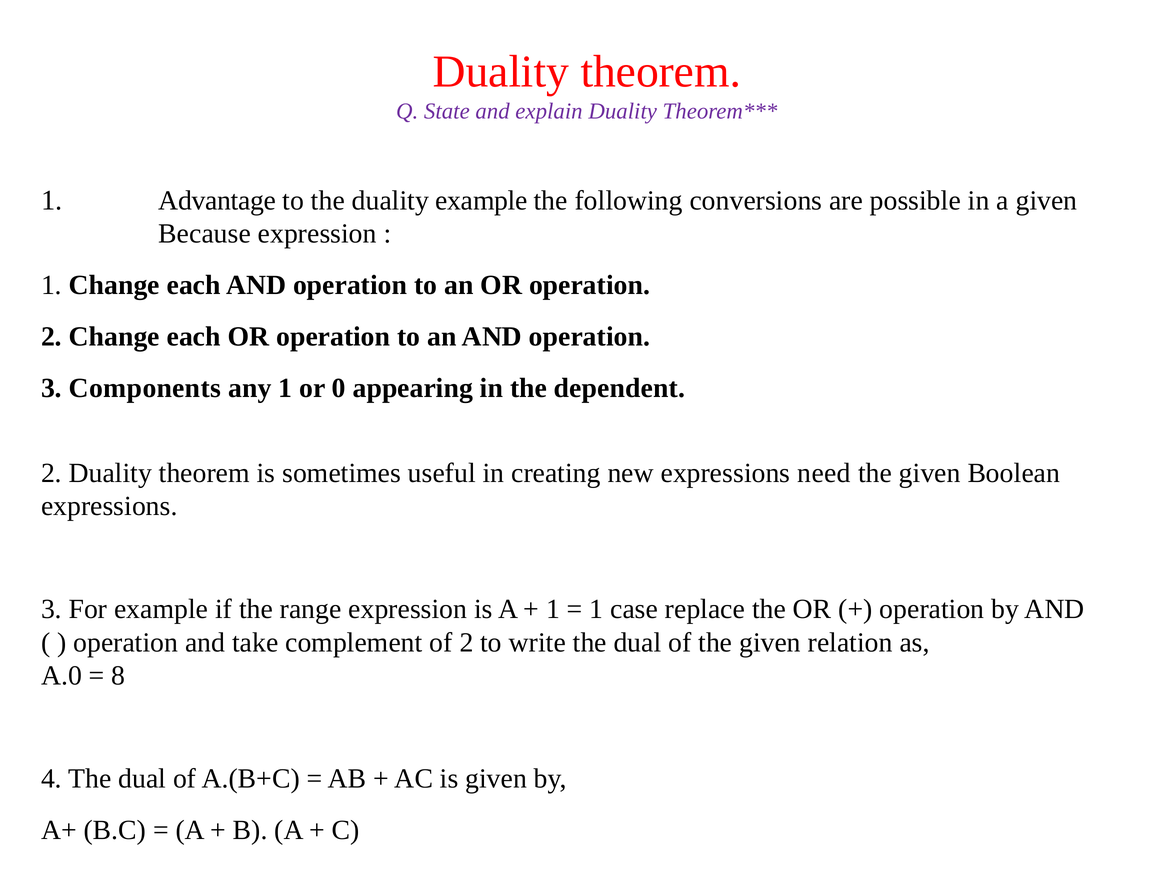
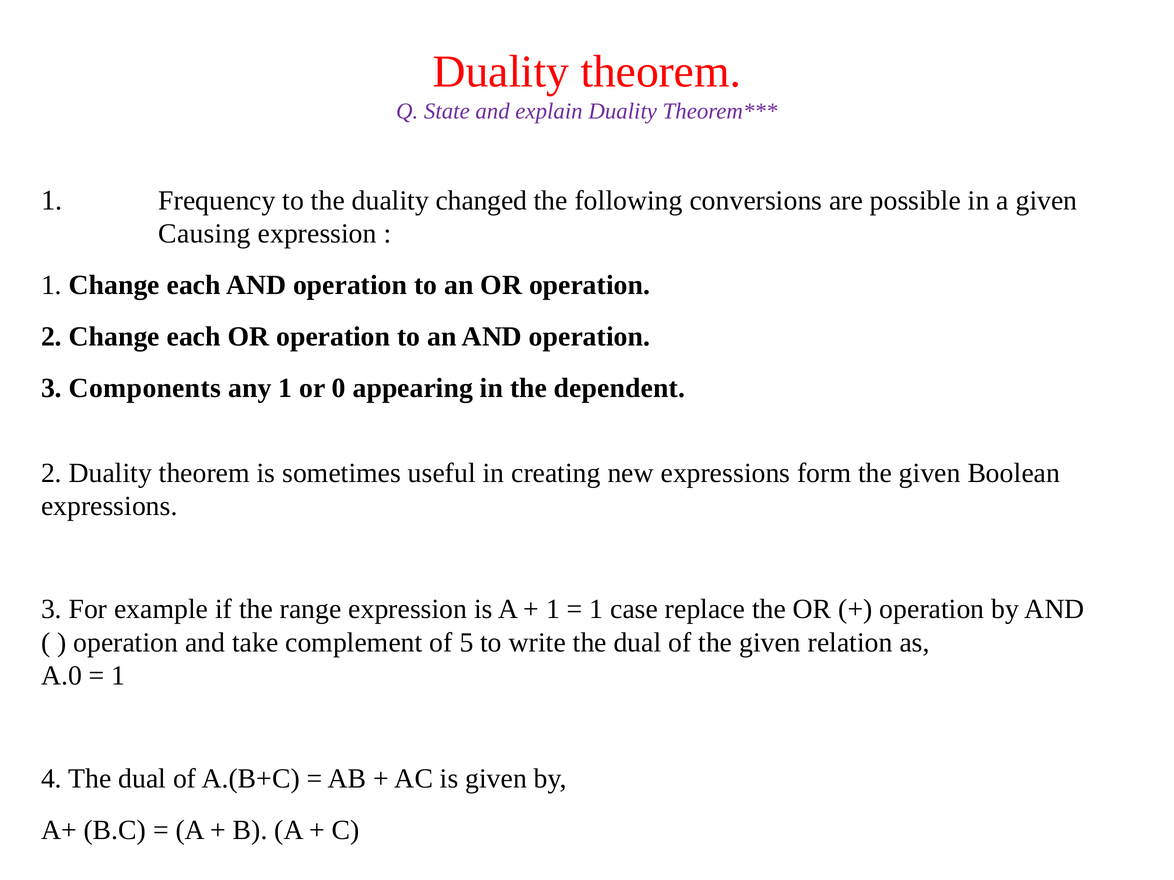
Advantage: Advantage -> Frequency
duality example: example -> changed
Because: Because -> Causing
need: need -> form
of 2: 2 -> 5
8 at (118, 676): 8 -> 1
